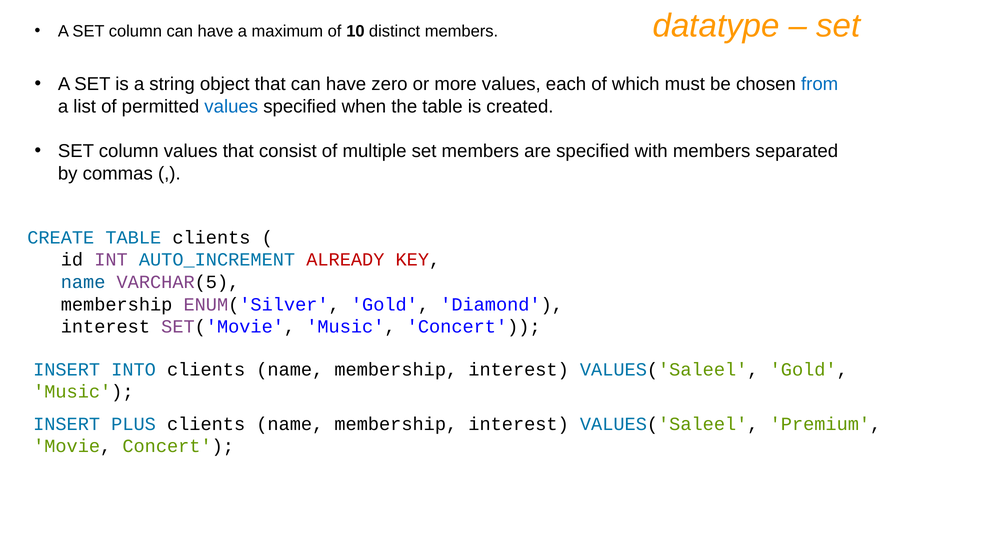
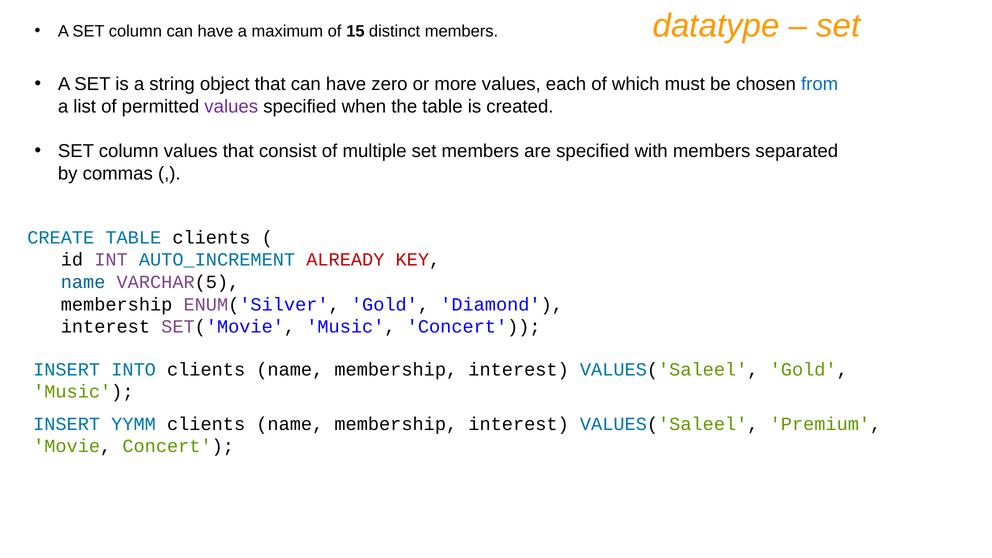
10: 10 -> 15
values at (231, 107) colour: blue -> purple
PLUS: PLUS -> YYMM
